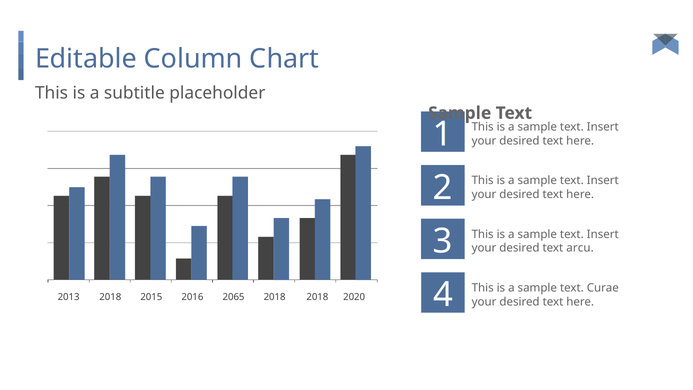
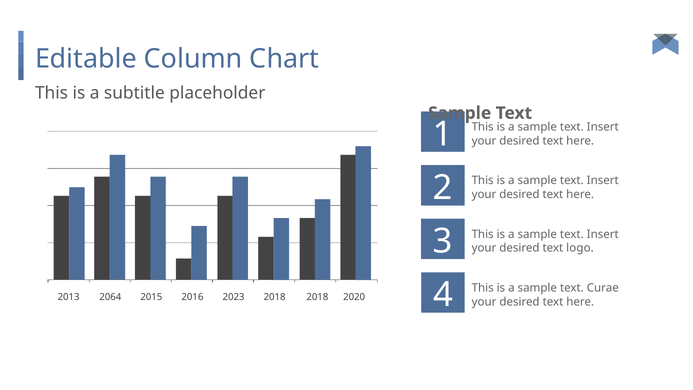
arcu: arcu -> logo
2013 2018: 2018 -> 2064
2065: 2065 -> 2023
